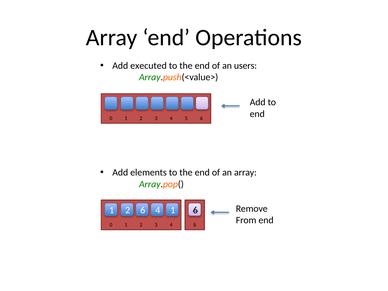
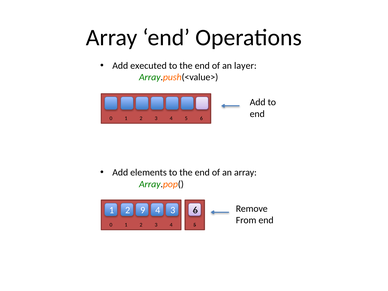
users: users -> layer
2 6: 6 -> 9
1 at (173, 210): 1 -> 3
